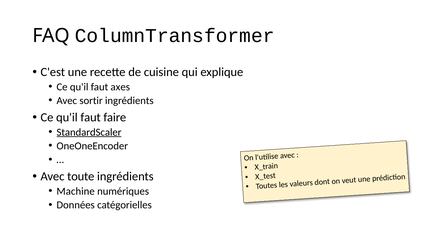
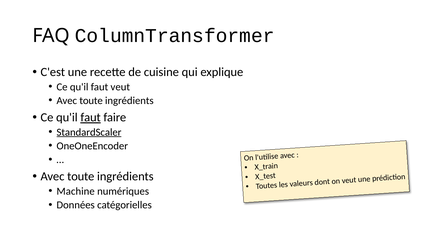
faut axes: axes -> veut
sortir at (91, 101): sortir -> toute
faut at (91, 118) underline: none -> present
